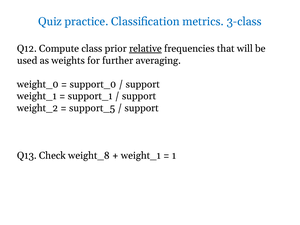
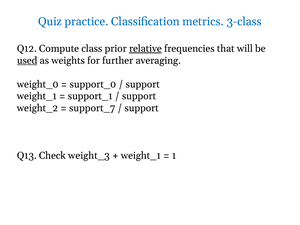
used underline: none -> present
support_5: support_5 -> support_7
weight_8: weight_8 -> weight_3
